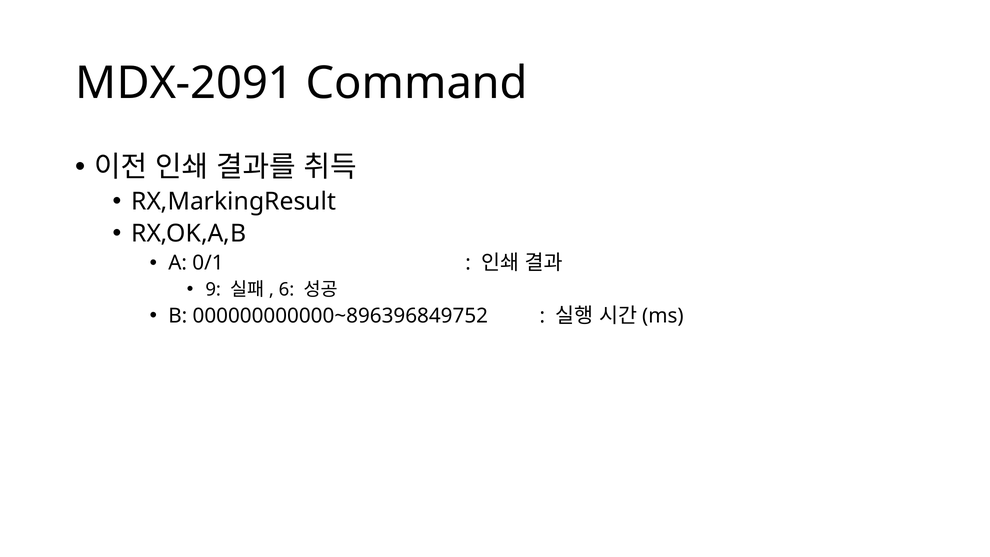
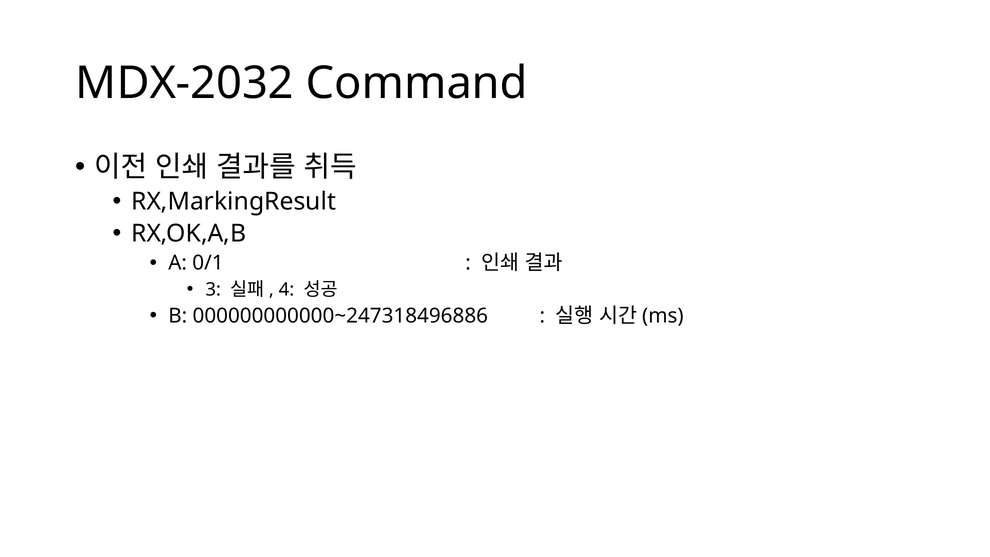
MDX-2091: MDX-2091 -> MDX-2032
9: 9 -> 3
6: 6 -> 4
000000000000~896396849752: 000000000000~896396849752 -> 000000000000~247318496886
